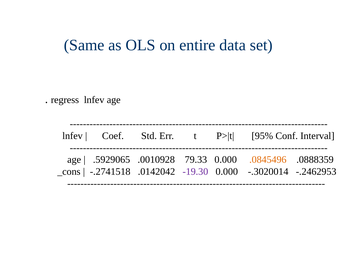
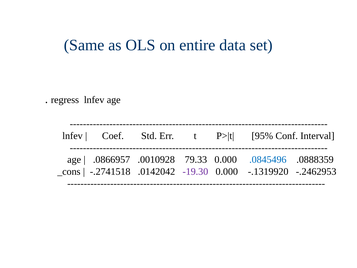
.5929065: .5929065 -> .0866957
.0845496 colour: orange -> blue
-.3020014: -.3020014 -> -.1319920
